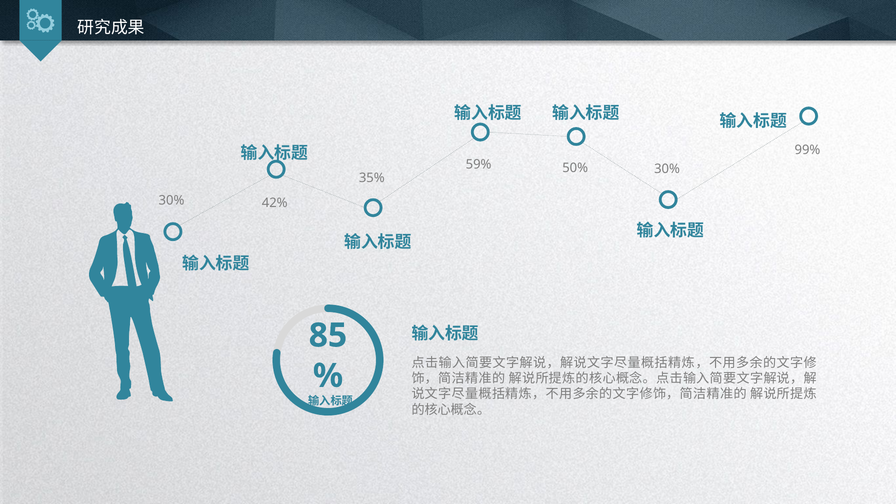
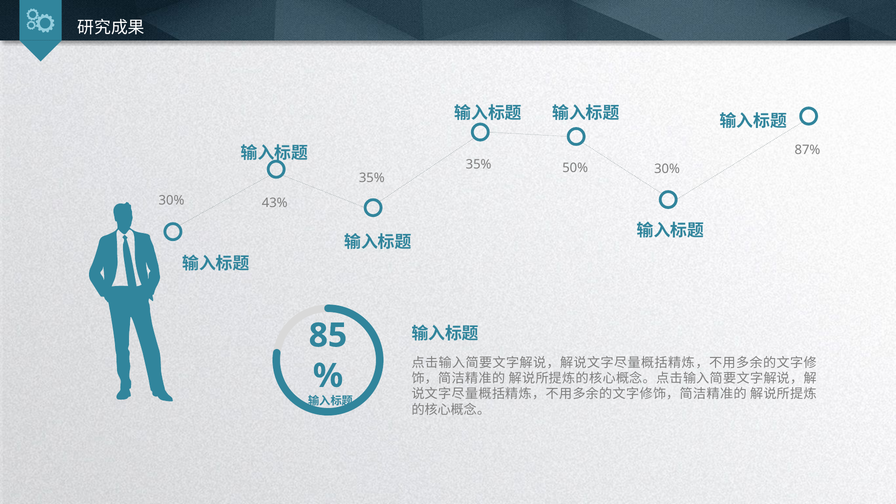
99%: 99% -> 87%
59% at (479, 164): 59% -> 35%
42%: 42% -> 43%
